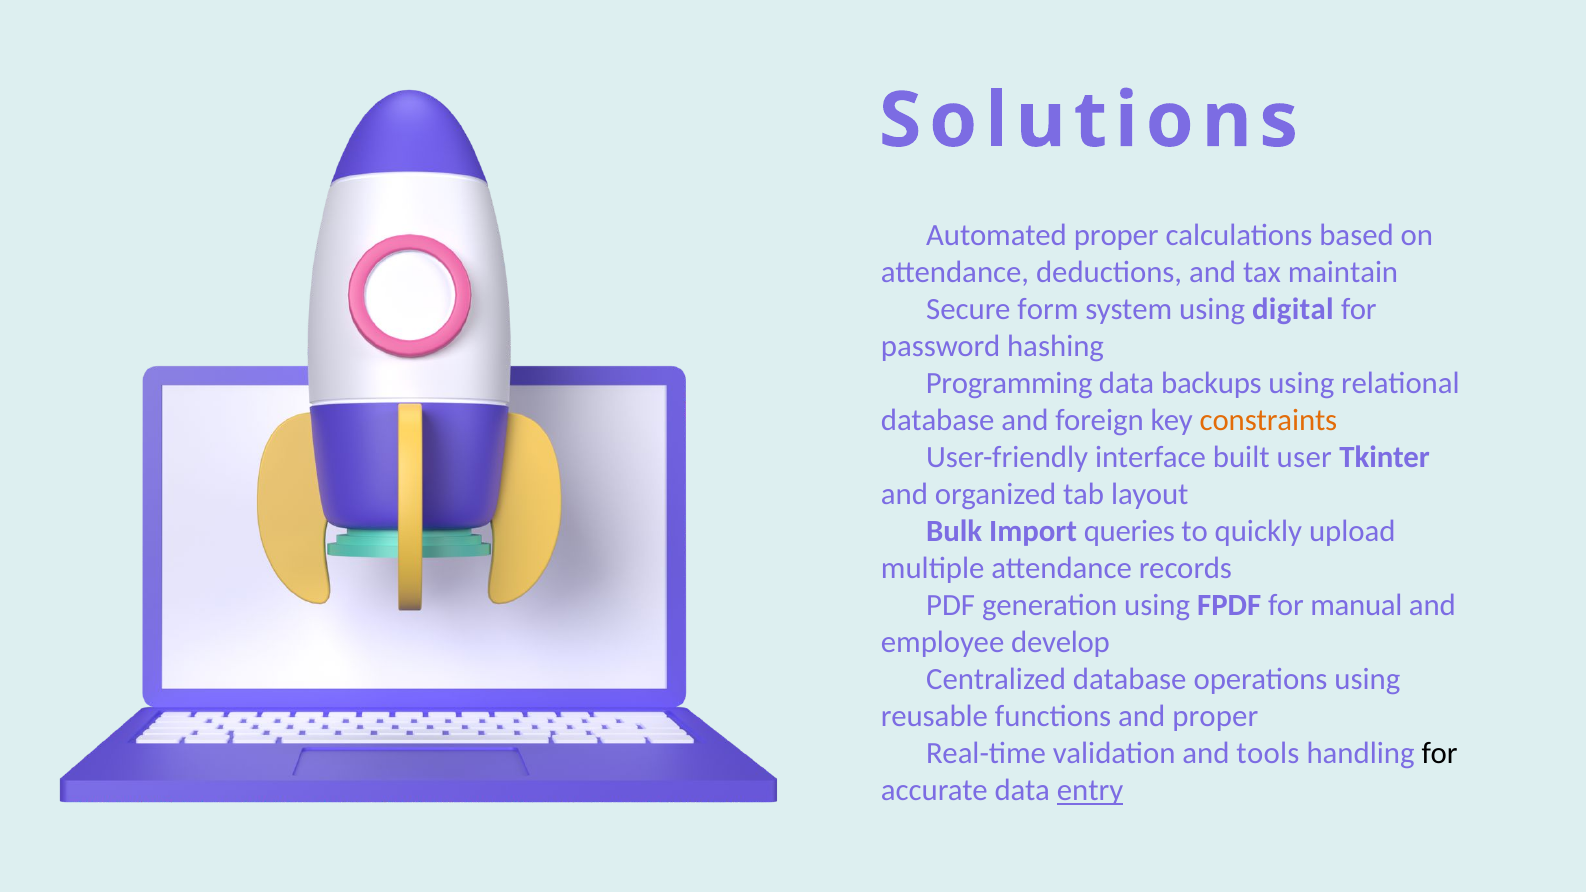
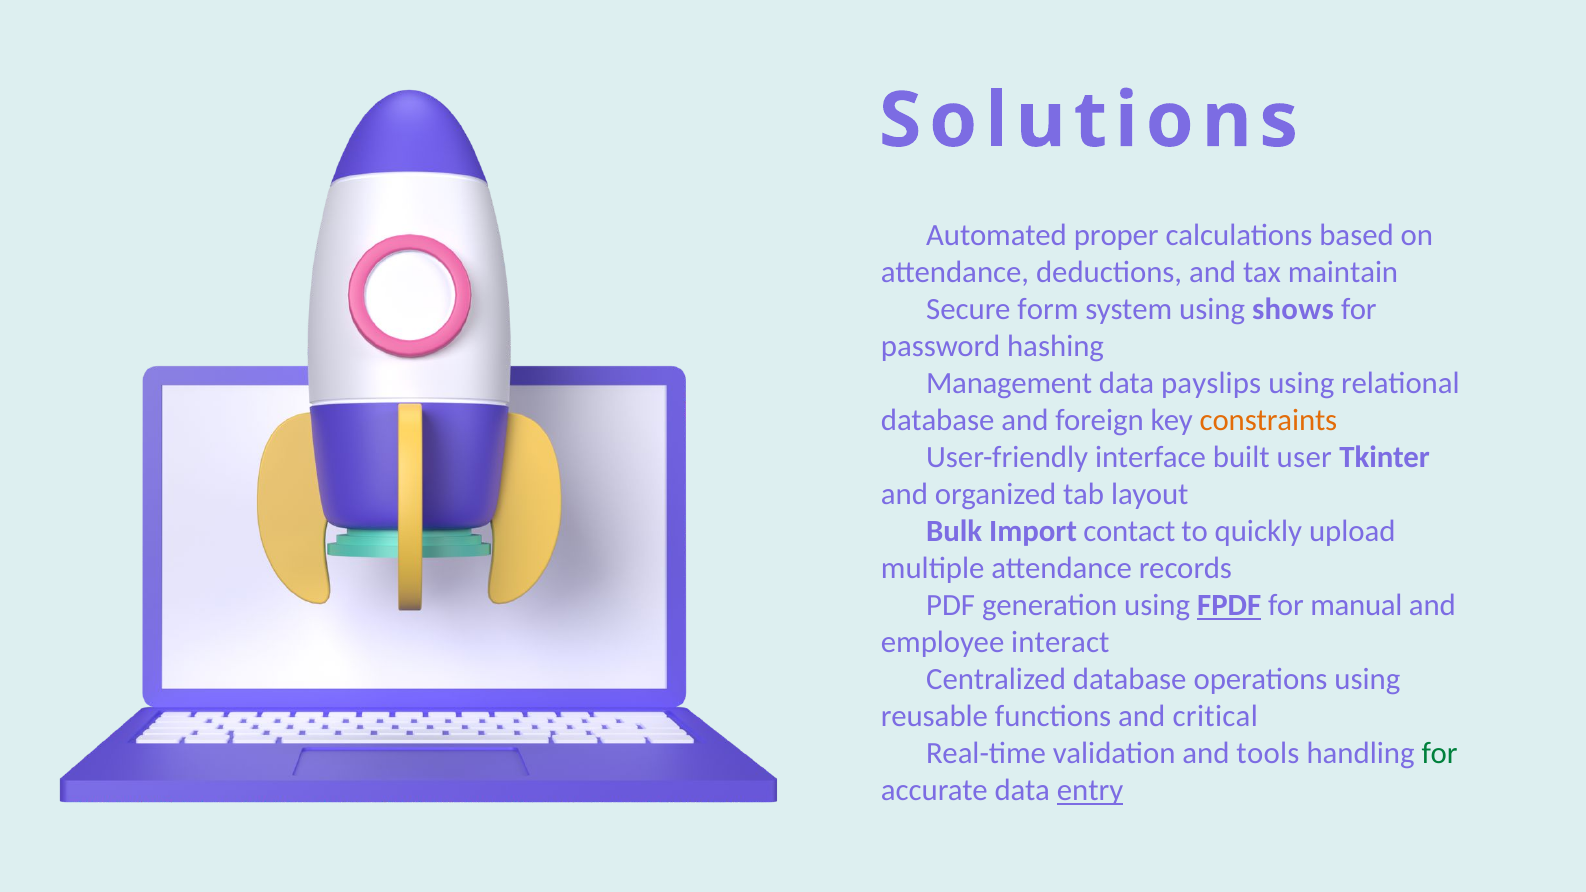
digital: digital -> shows
Programming: Programming -> Management
backups: backups -> payslips
queries: queries -> contact
FPDF underline: none -> present
develop: develop -> interact
and proper: proper -> critical
for at (1440, 754) colour: black -> green
